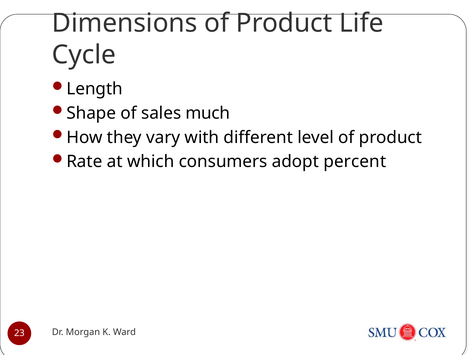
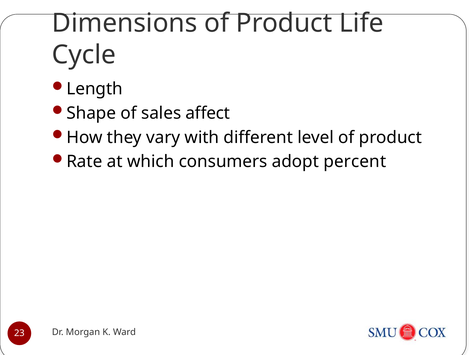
much: much -> affect
